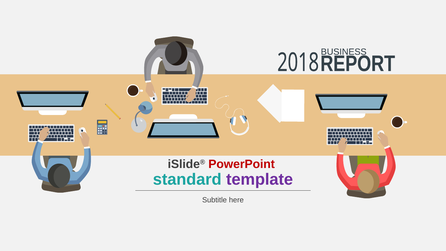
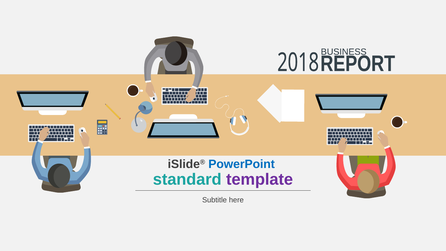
PowerPoint colour: red -> blue
